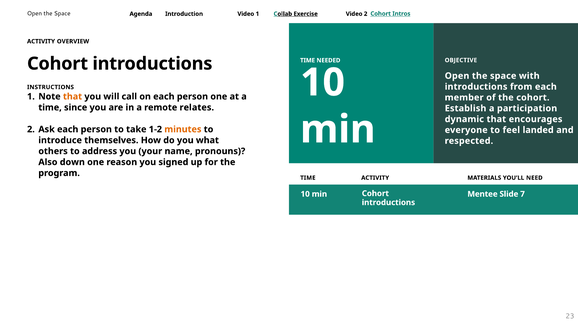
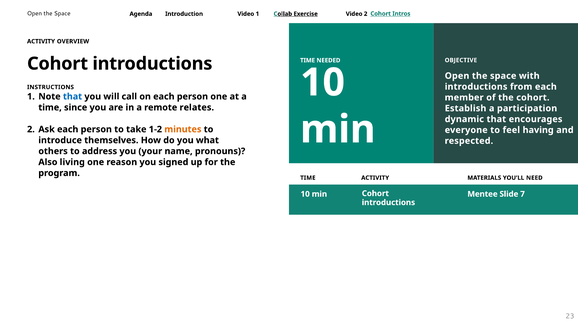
that at (73, 97) colour: orange -> blue
landed: landed -> having
down: down -> living
